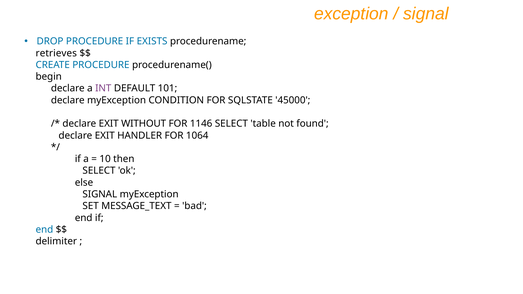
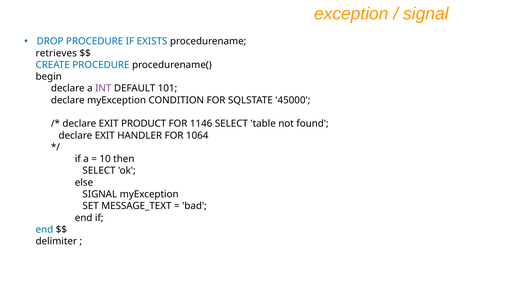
WITHOUT: WITHOUT -> PRODUCT
